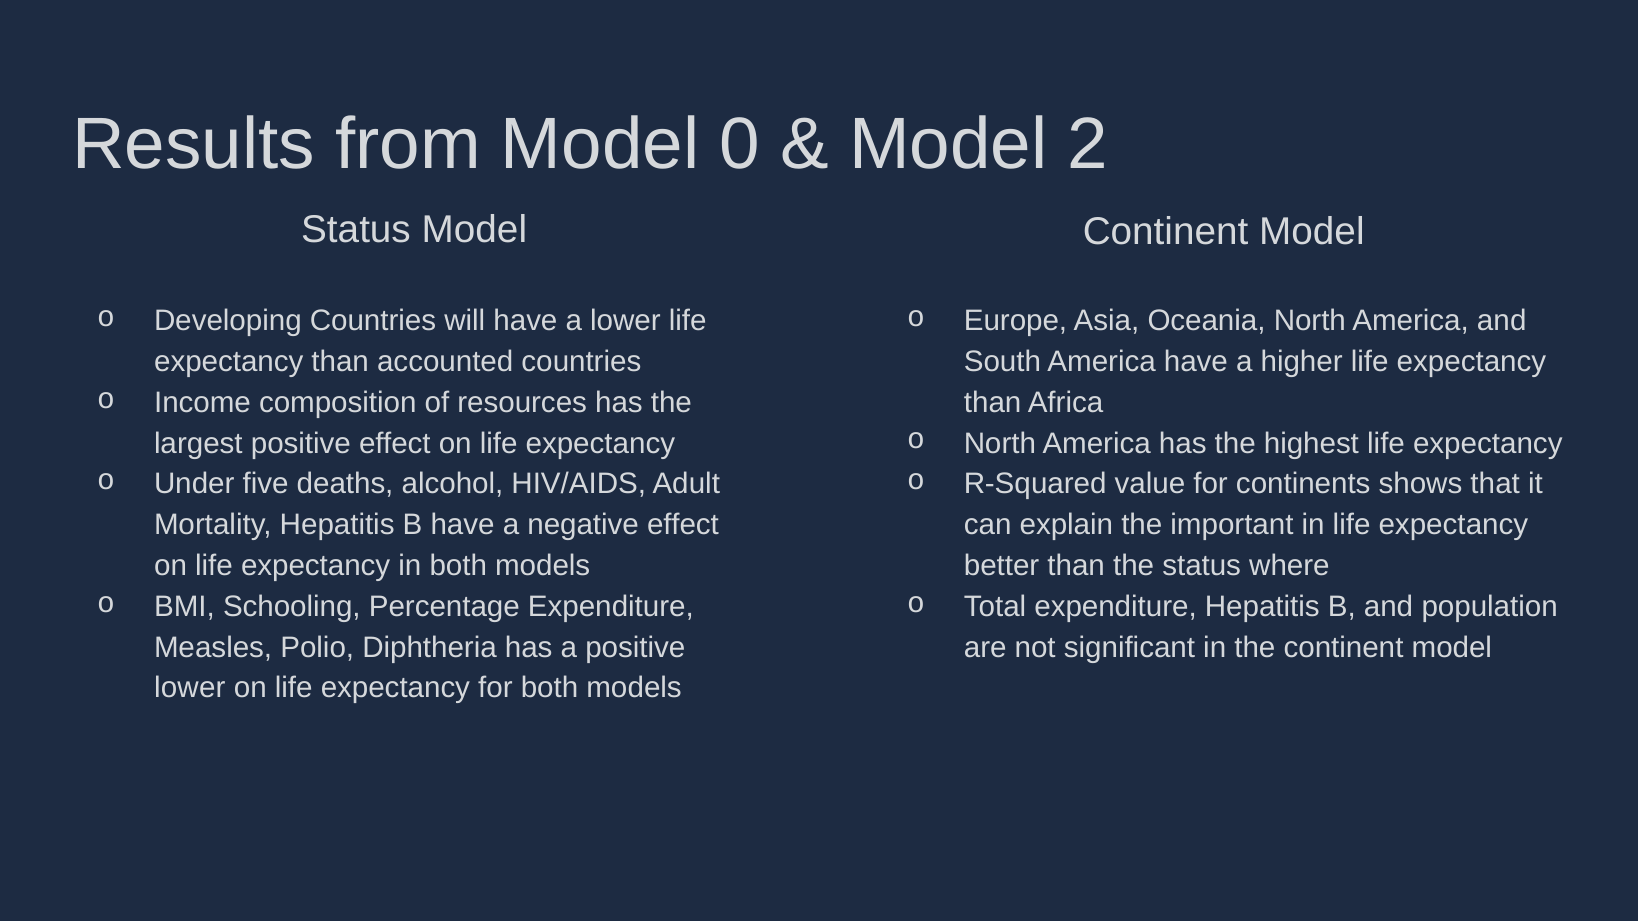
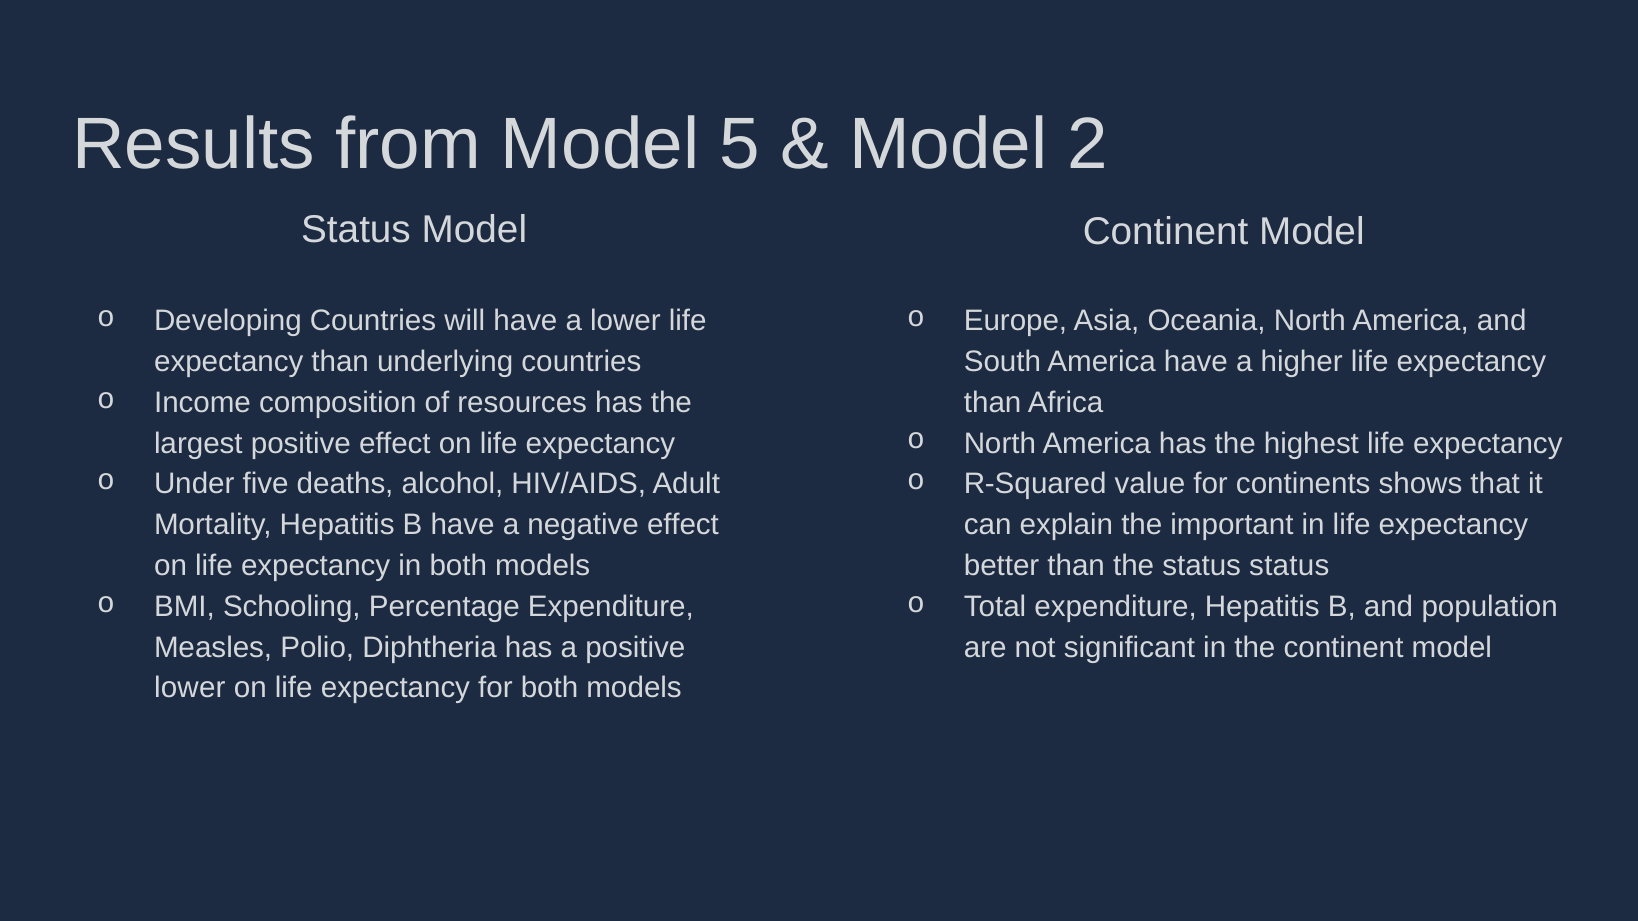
0: 0 -> 5
accounted: accounted -> underlying
status where: where -> status
